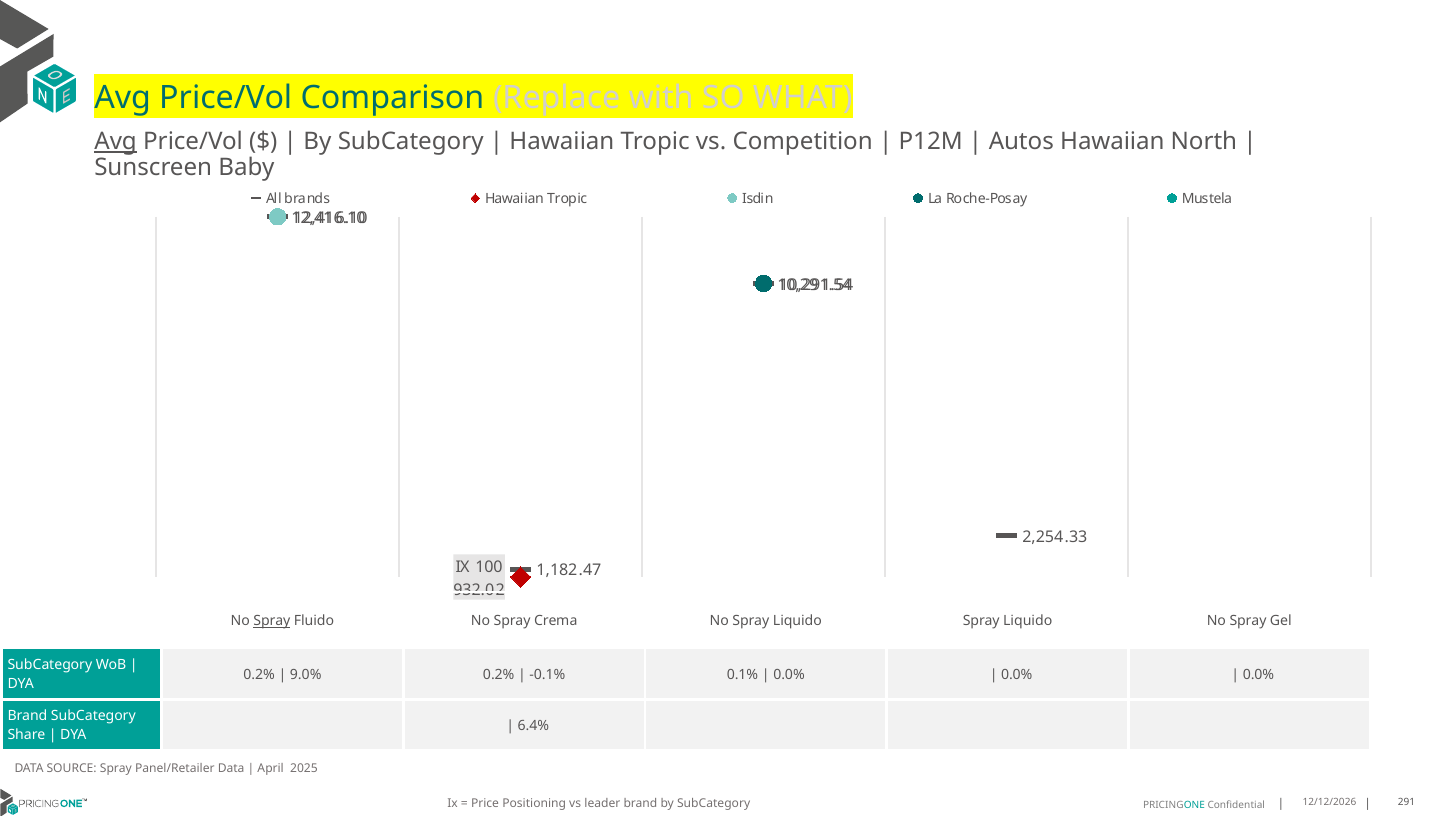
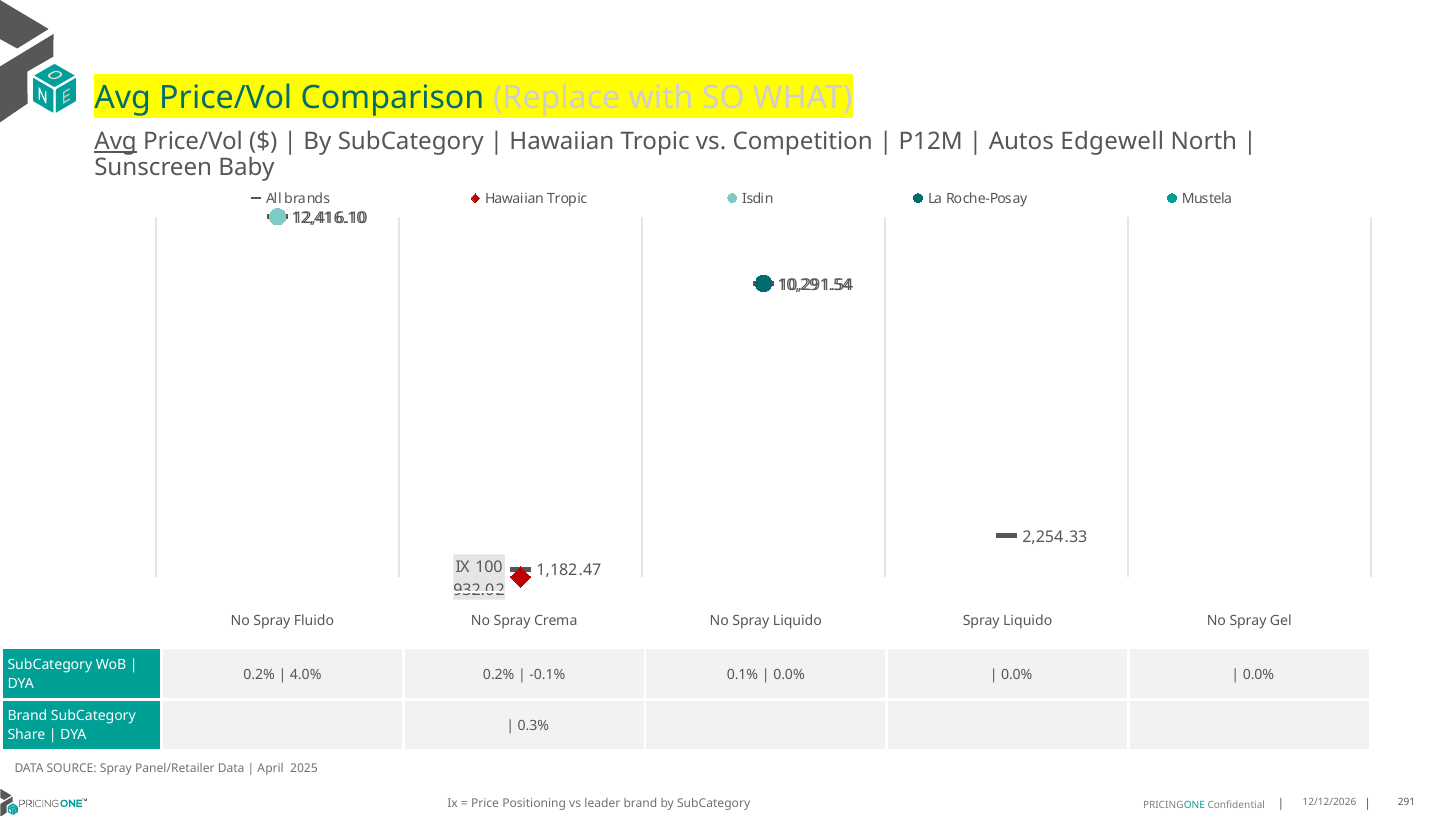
Autos Hawaiian: Hawaiian -> Edgewell
Spray at (272, 621) underline: present -> none
9.0%: 9.0% -> 4.0%
6.4%: 6.4% -> 0.3%
